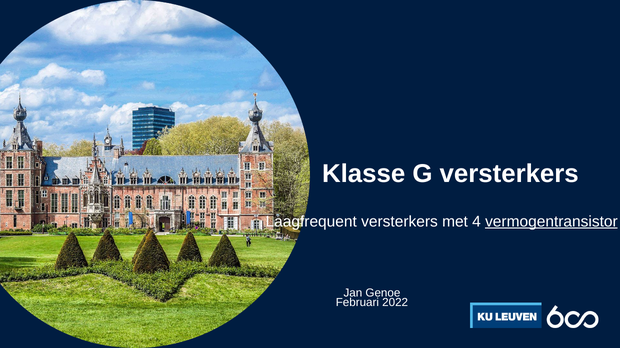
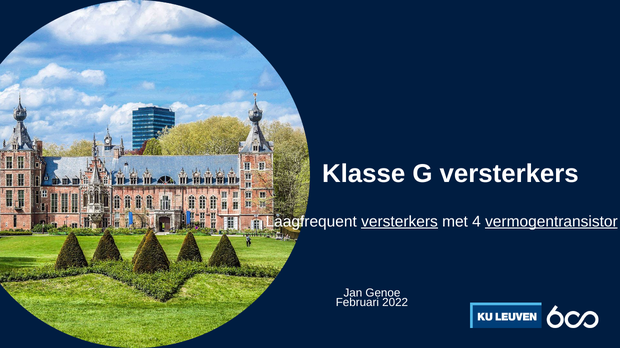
versterkers at (400, 222) underline: none -> present
